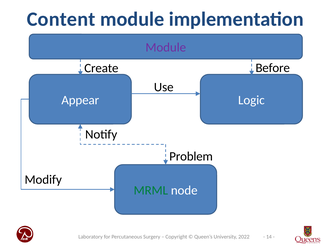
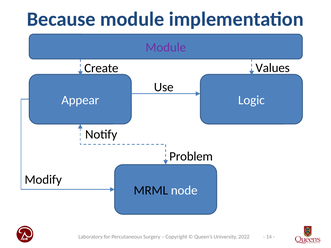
Content: Content -> Because
Before: Before -> Values
MRML colour: green -> black
